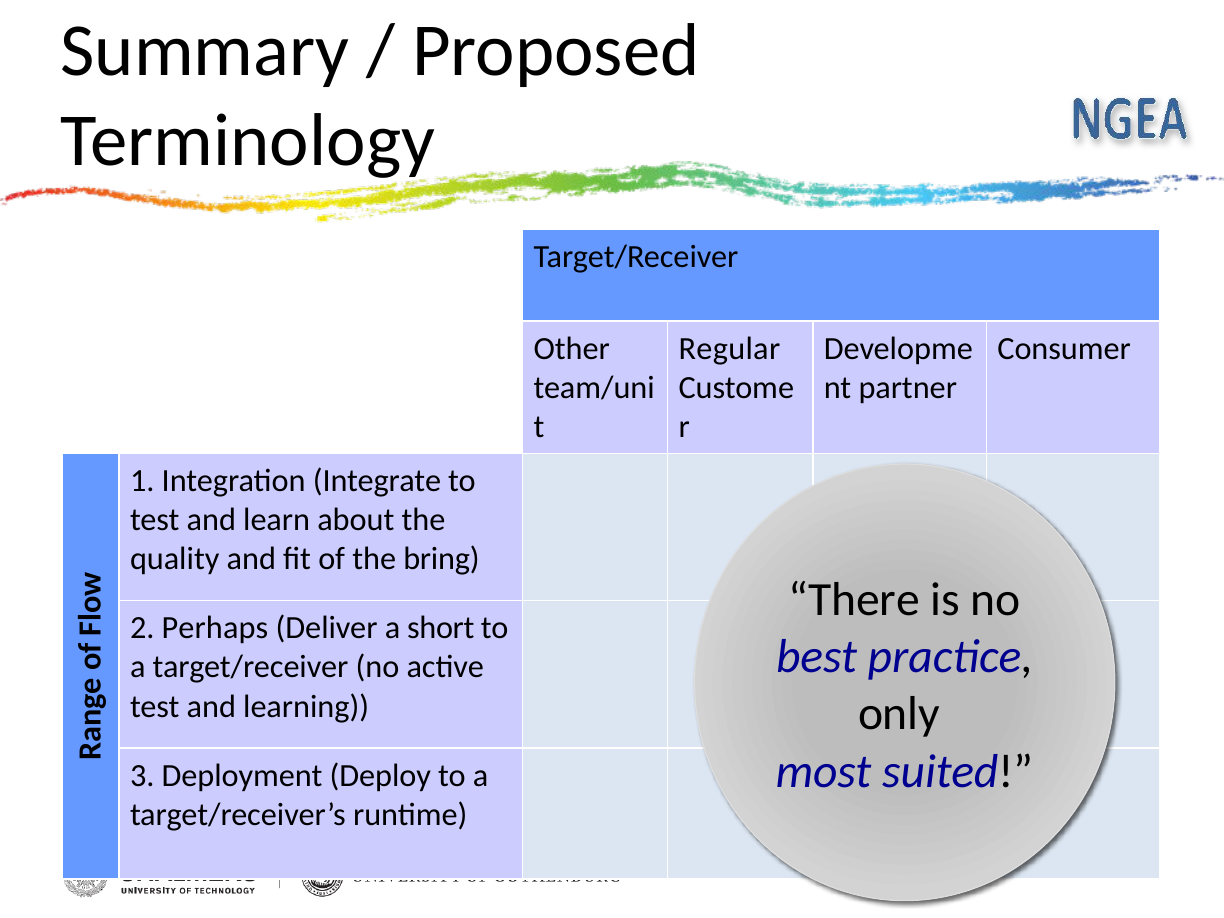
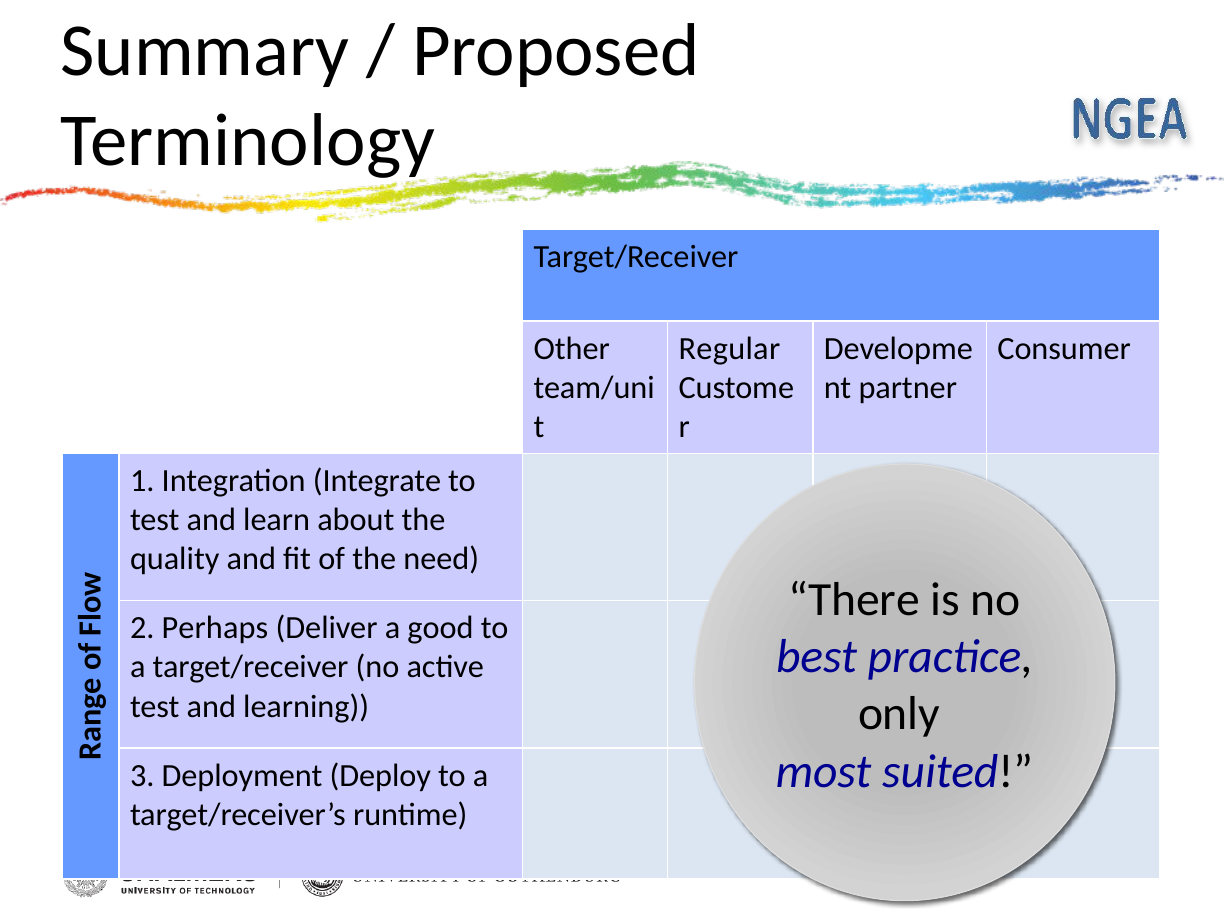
bring: bring -> need
short: short -> good
